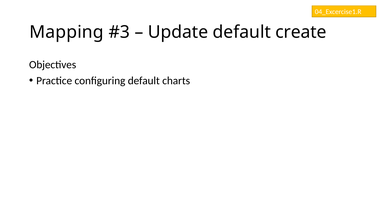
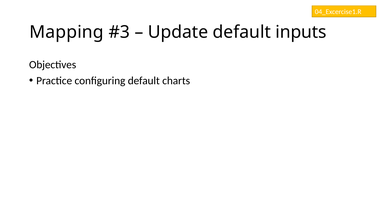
create: create -> inputs
